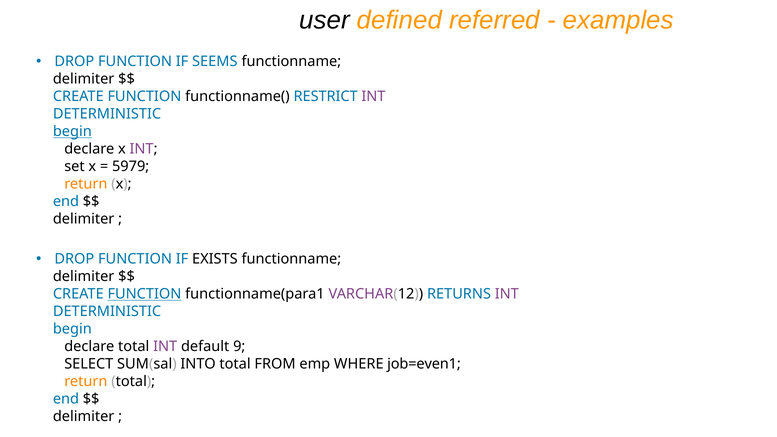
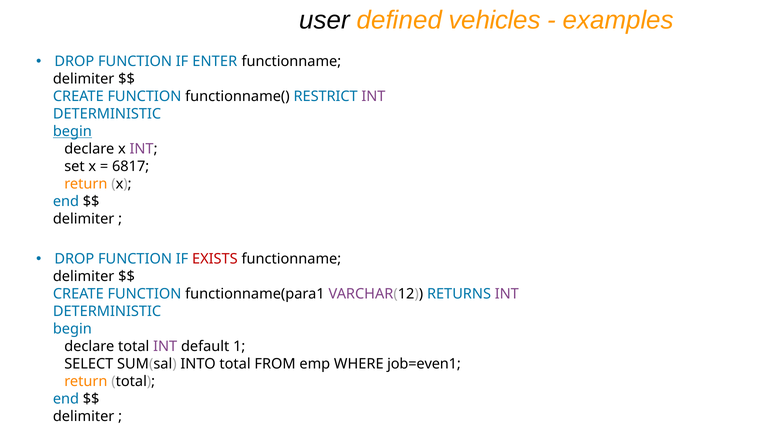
referred: referred -> vehicles
SEEMS: SEEMS -> ENTER
5979: 5979 -> 6817
EXISTS colour: black -> red
FUNCTION at (144, 294) underline: present -> none
9: 9 -> 1
